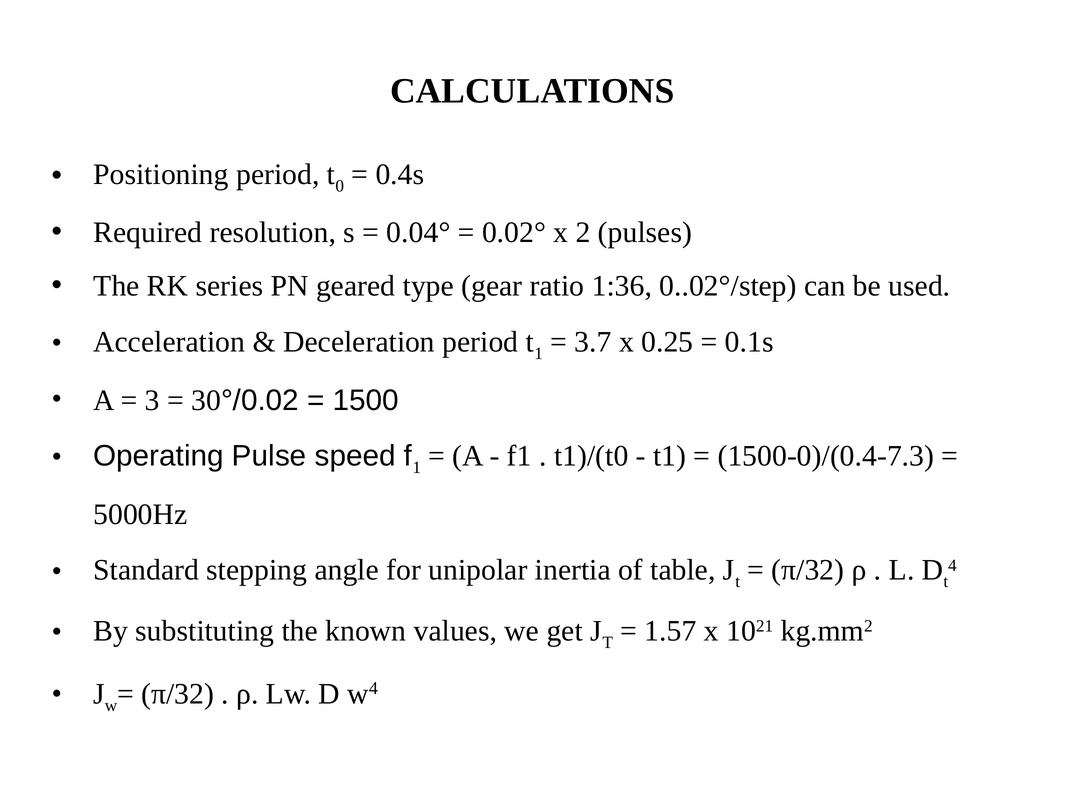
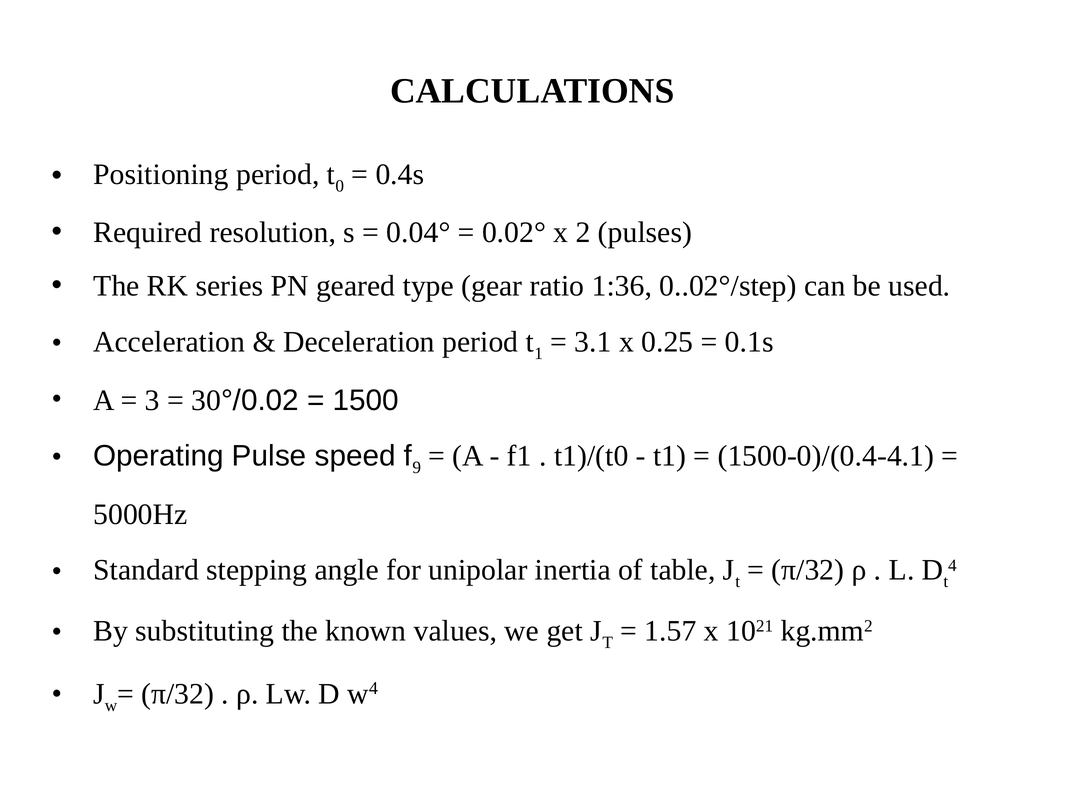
3.7: 3.7 -> 3.1
1 at (417, 468): 1 -> 9
1500-0)/(0.4-7.3: 1500-0)/(0.4-7.3 -> 1500-0)/(0.4-4.1
